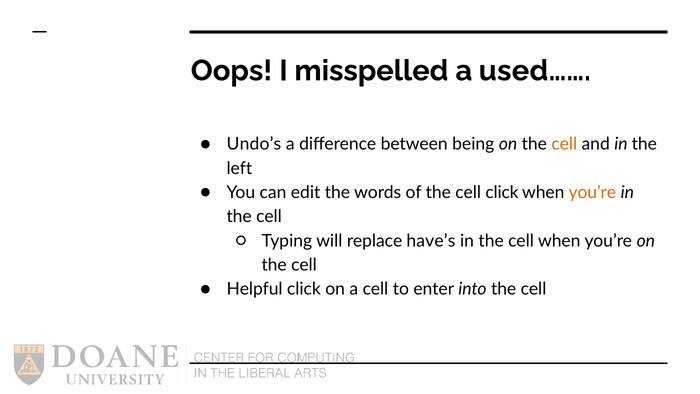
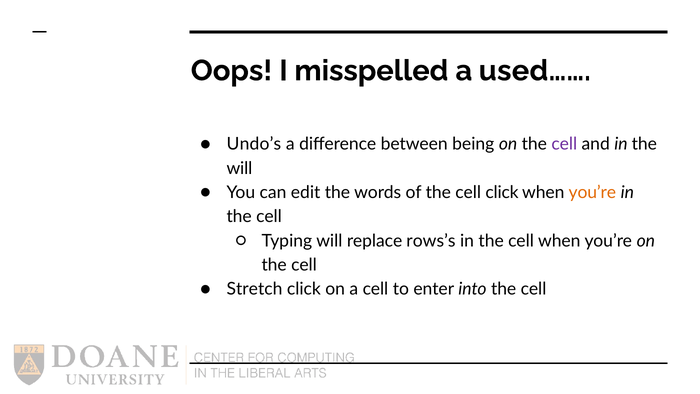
cell at (564, 144) colour: orange -> purple
left at (239, 168): left -> will
have’s: have’s -> rows’s
Helpful: Helpful -> Stretch
